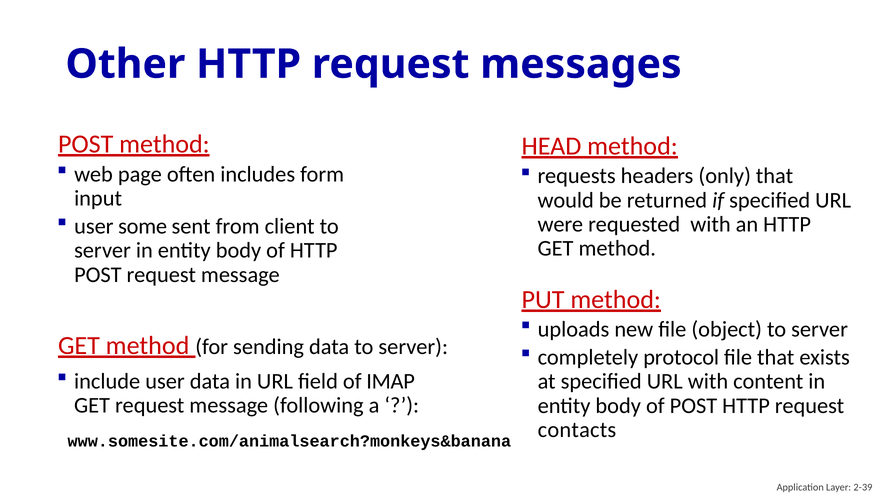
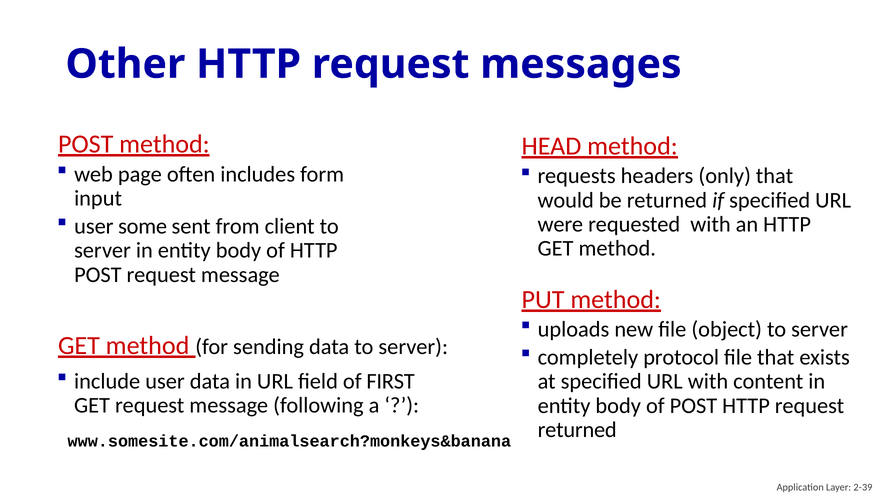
IMAP: IMAP -> FIRST
contacts at (577, 430): contacts -> returned
